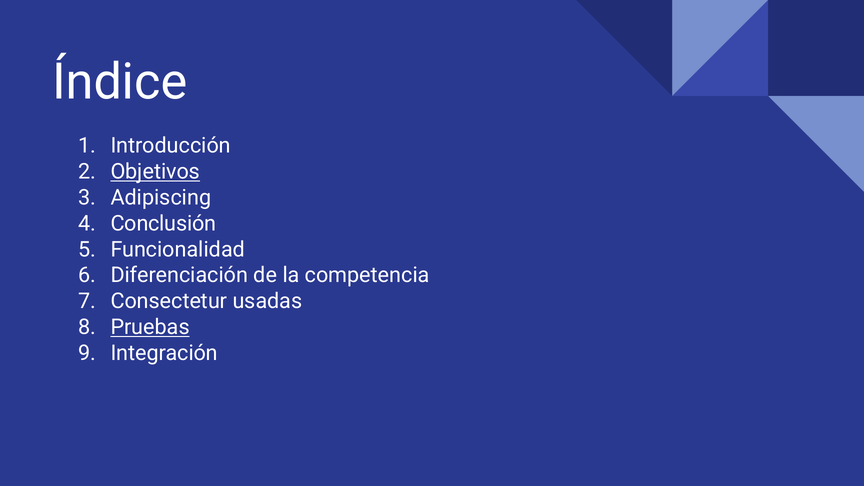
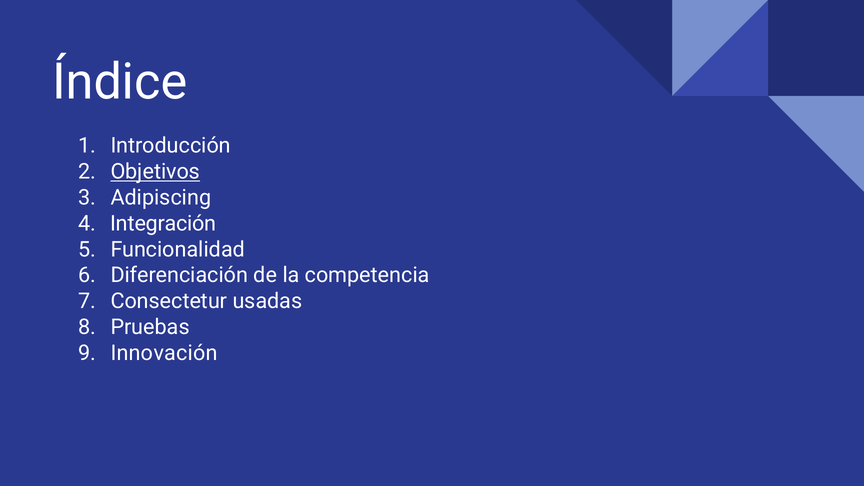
Conclusión: Conclusión -> Integración
Pruebas underline: present -> none
Integración: Integración -> Innovación
